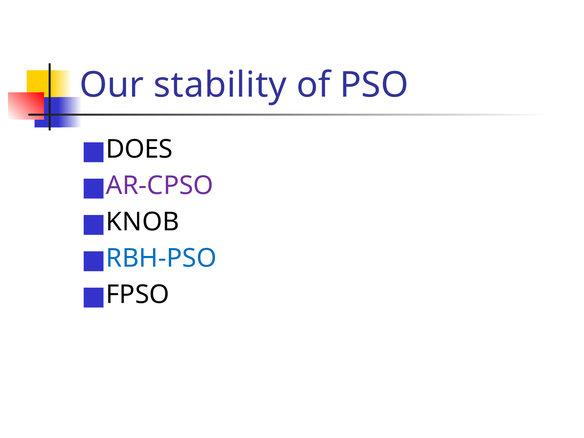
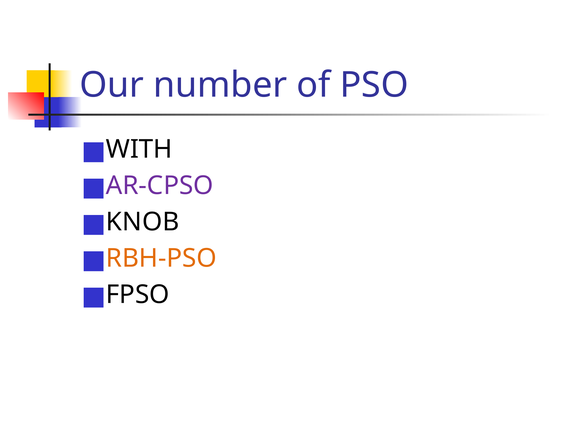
stability: stability -> number
DOES: DOES -> WITH
RBH-PSO colour: blue -> orange
